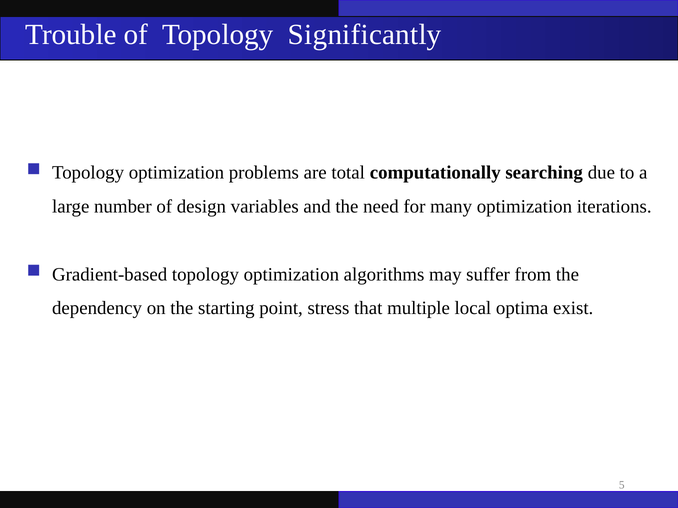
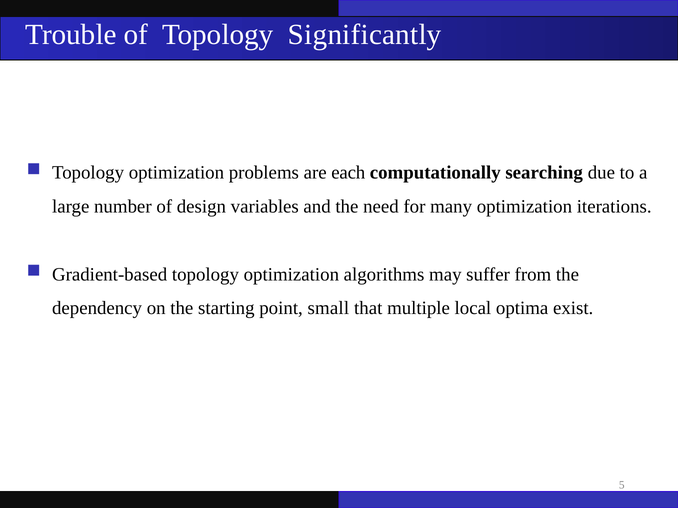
total: total -> each
stress: stress -> small
